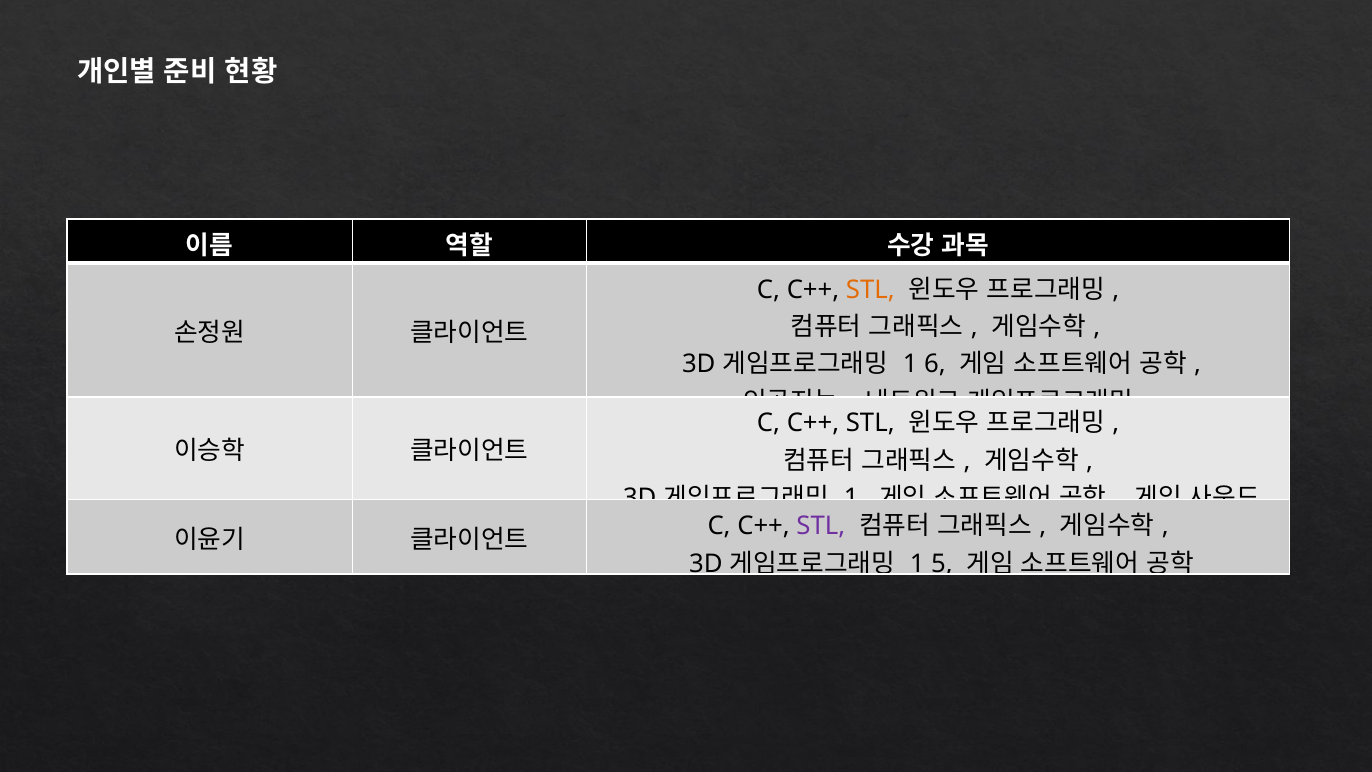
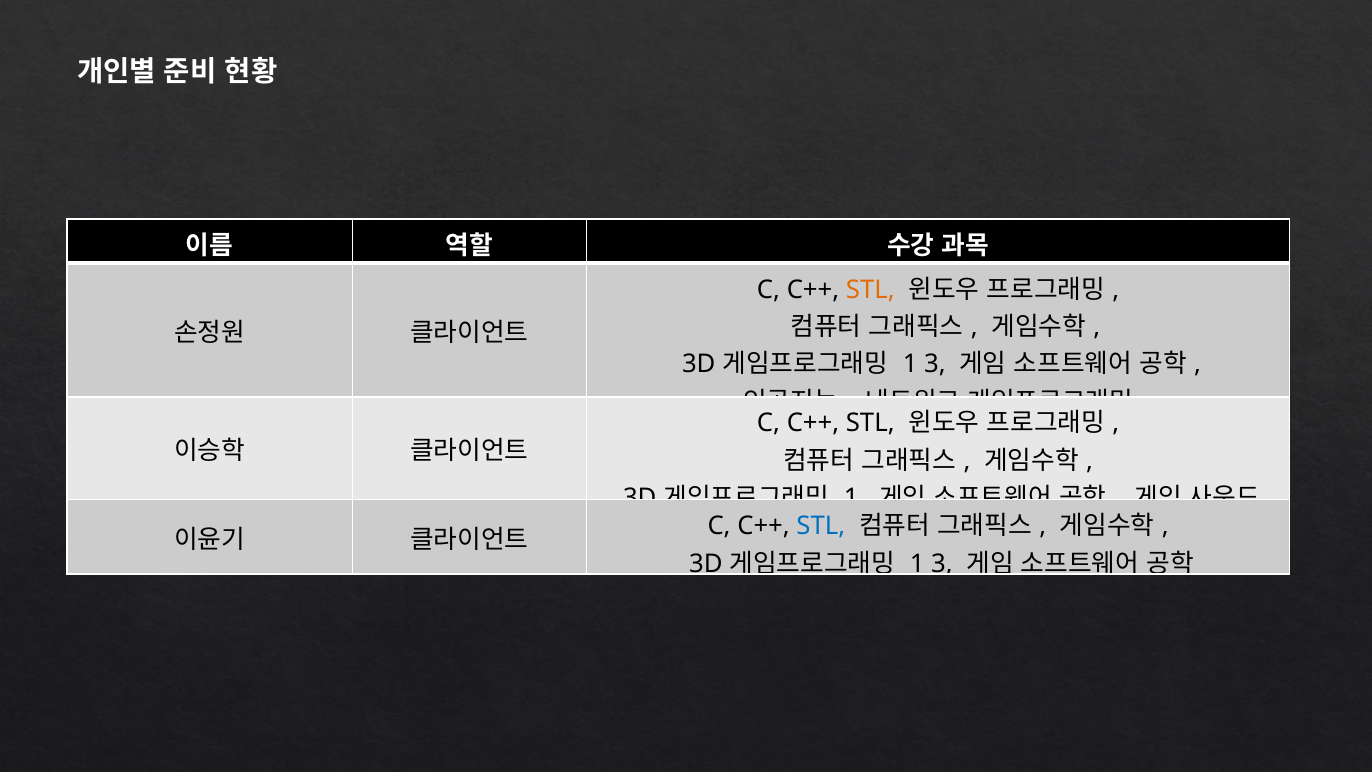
6 at (935, 364): 6 -> 3
STL at (821, 526) colour: purple -> blue
5 at (942, 564): 5 -> 3
